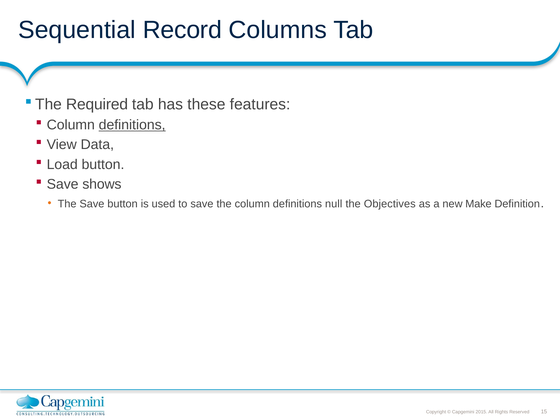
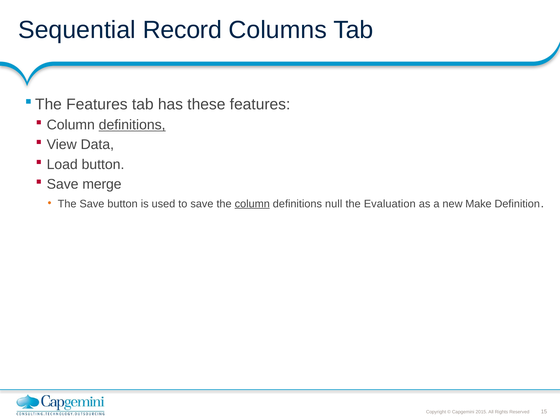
Required at (97, 104): Required -> Features
shows: shows -> merge
column at (252, 204) underline: none -> present
Objectives: Objectives -> Evaluation
